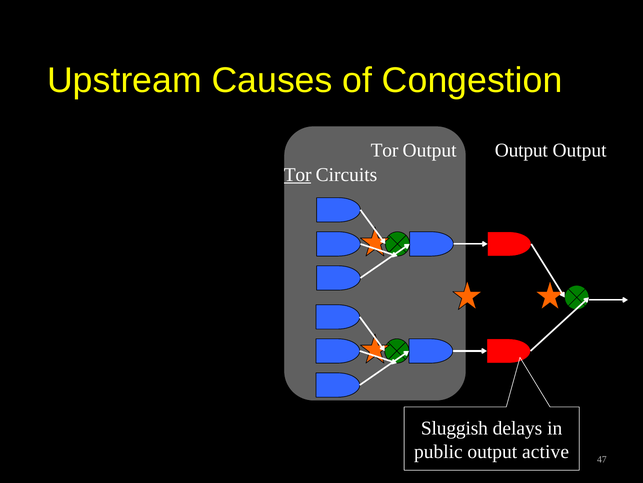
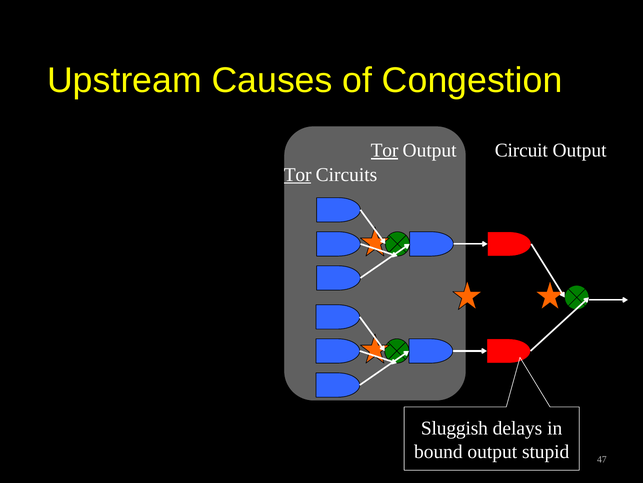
Tor at (385, 150) underline: none -> present
Output at (521, 150): Output -> Circuit
public: public -> bound
active: active -> stupid
